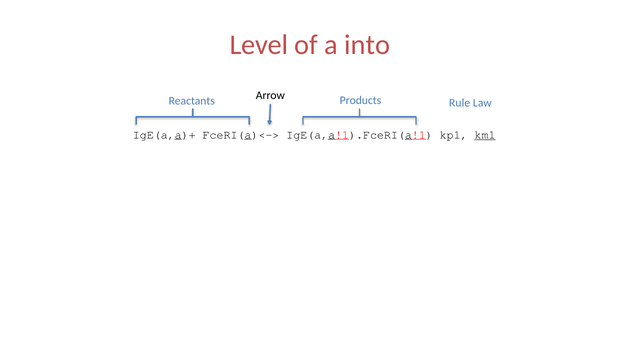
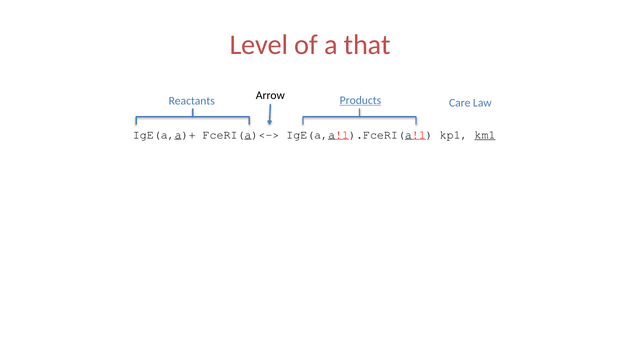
into: into -> that
Products underline: none -> present
Rule: Rule -> Care
